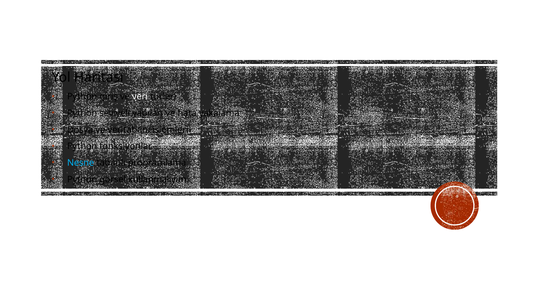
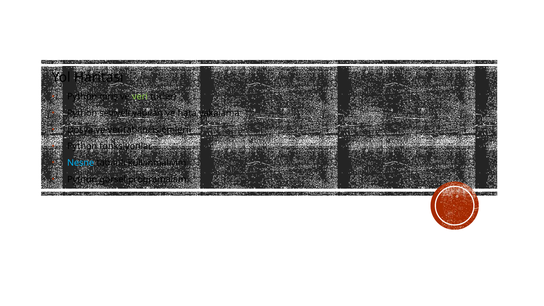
veri colour: white -> light green
programlama: programlama -> kullanmalıyım
kullanmalıyım: kullanmalıyım -> programalam
